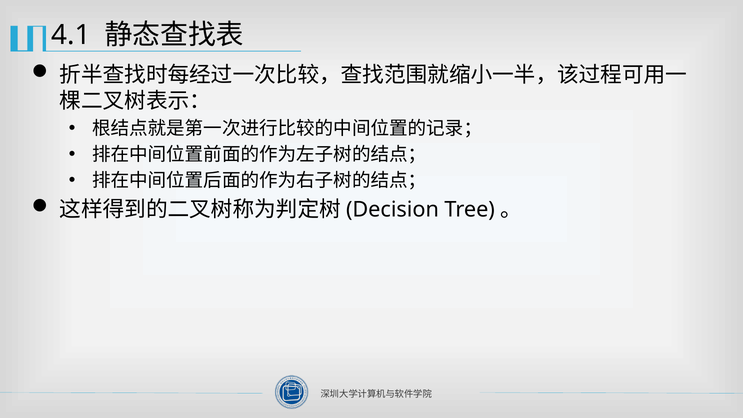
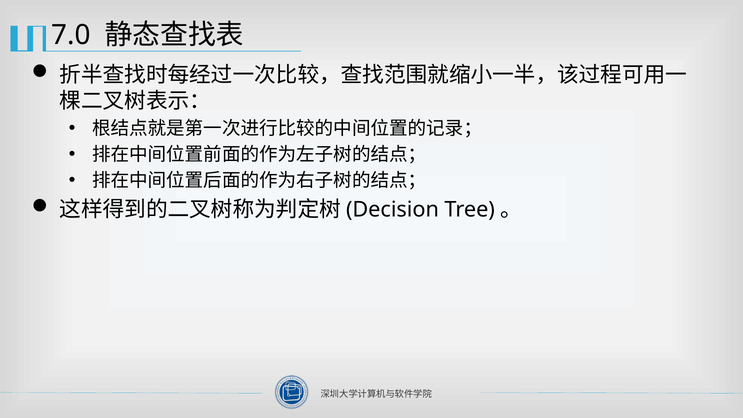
4.1: 4.1 -> 7.0
